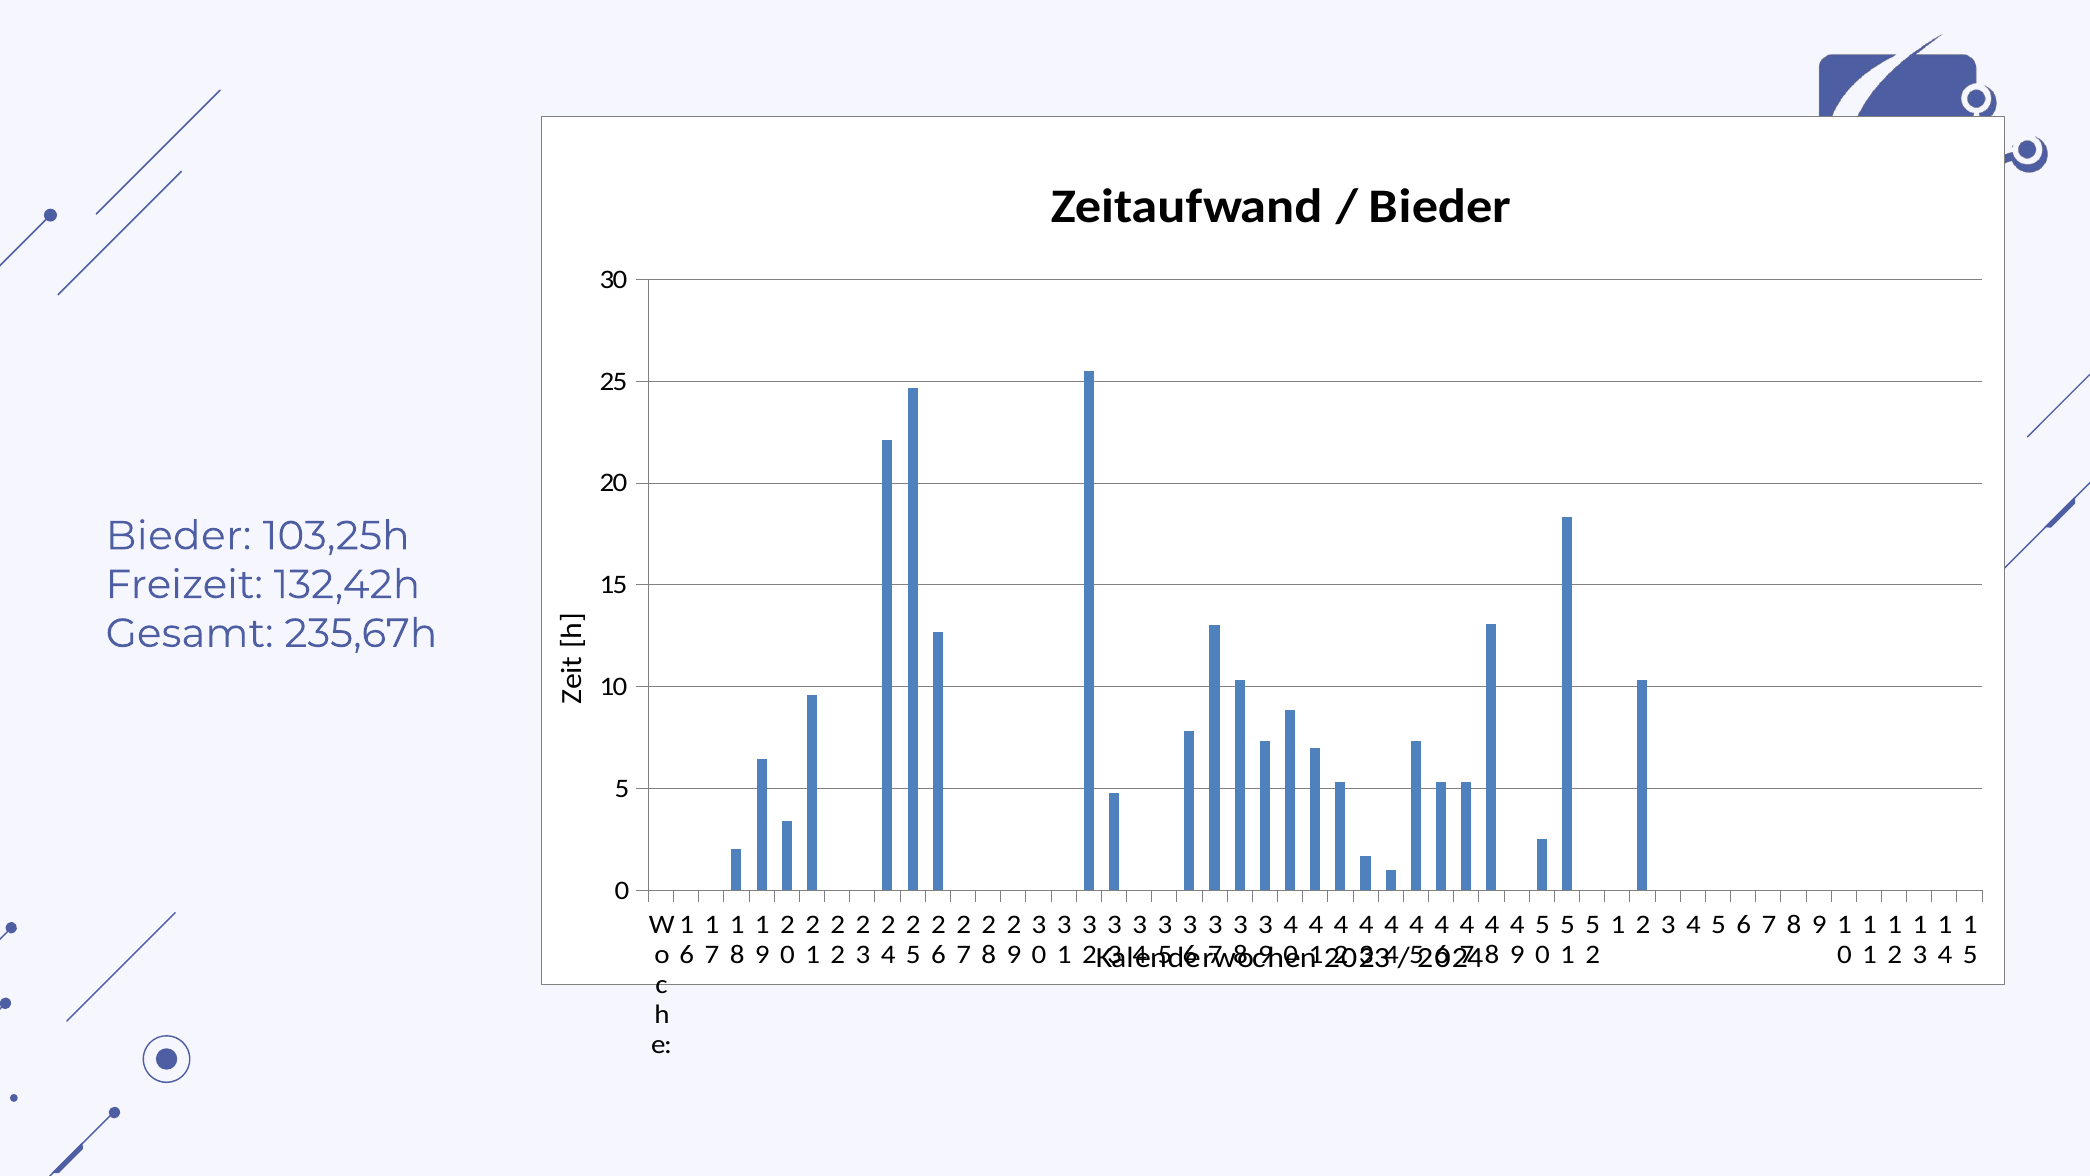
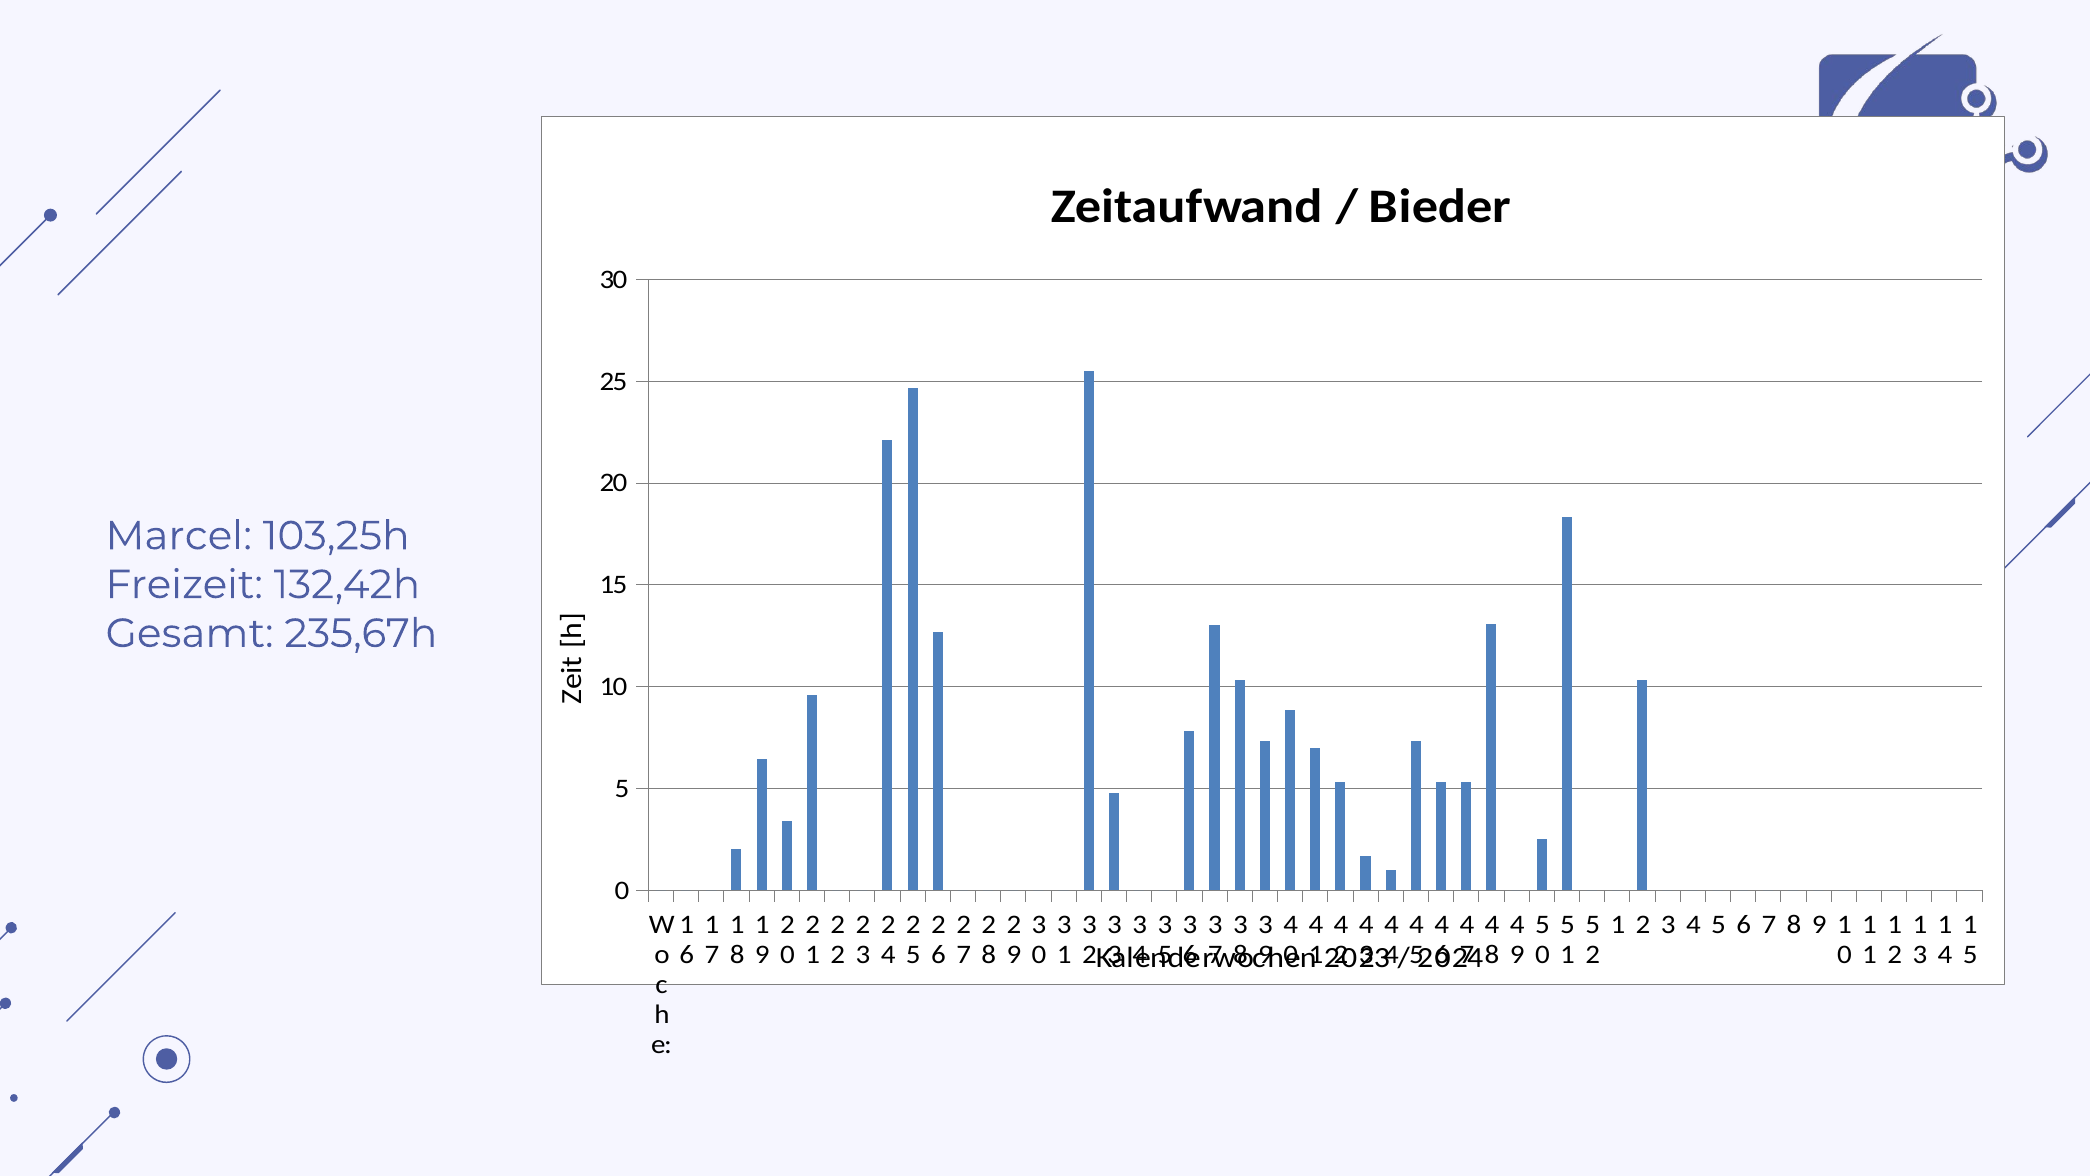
Bieder at (179, 536): Bieder -> Marcel
